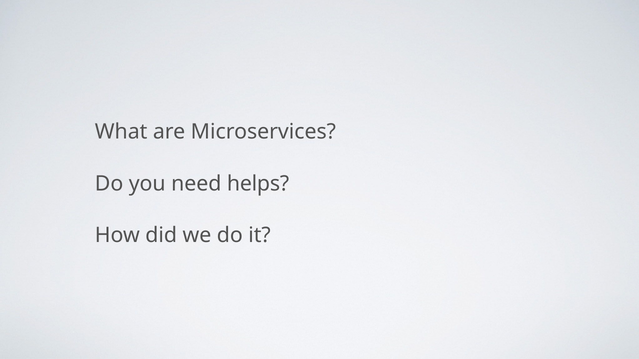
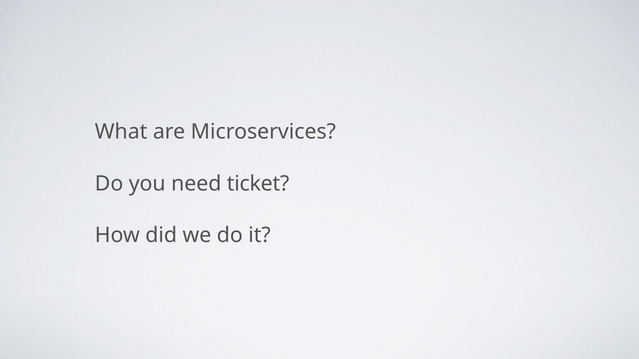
helps: helps -> ticket
